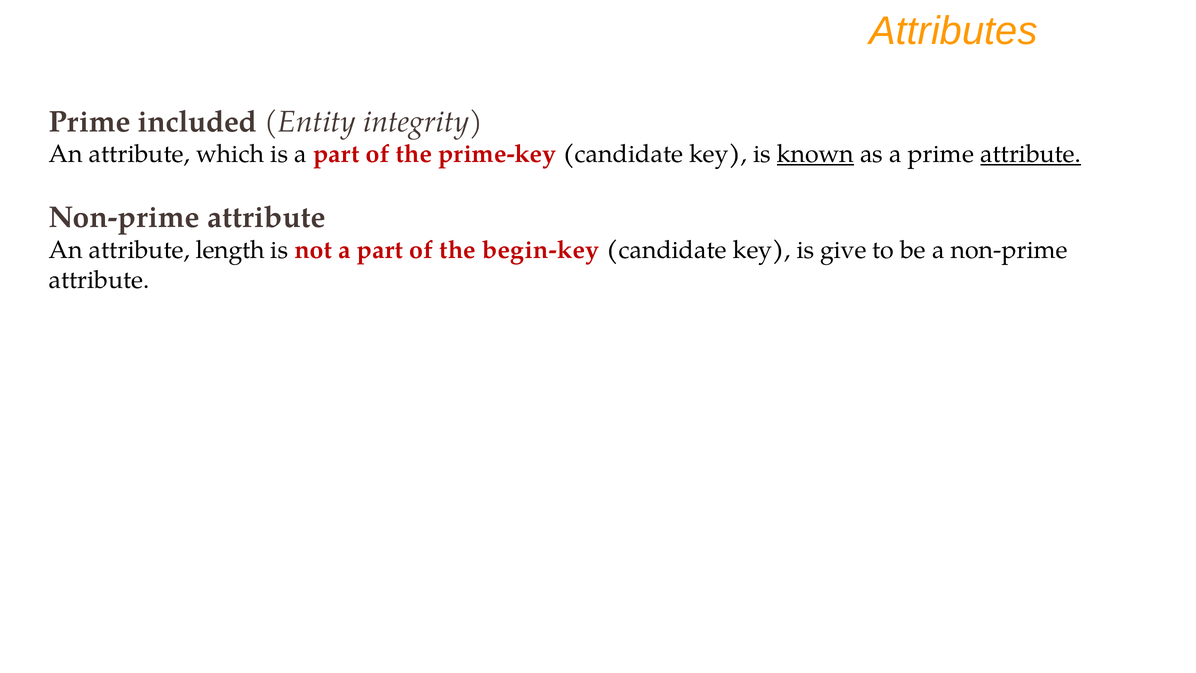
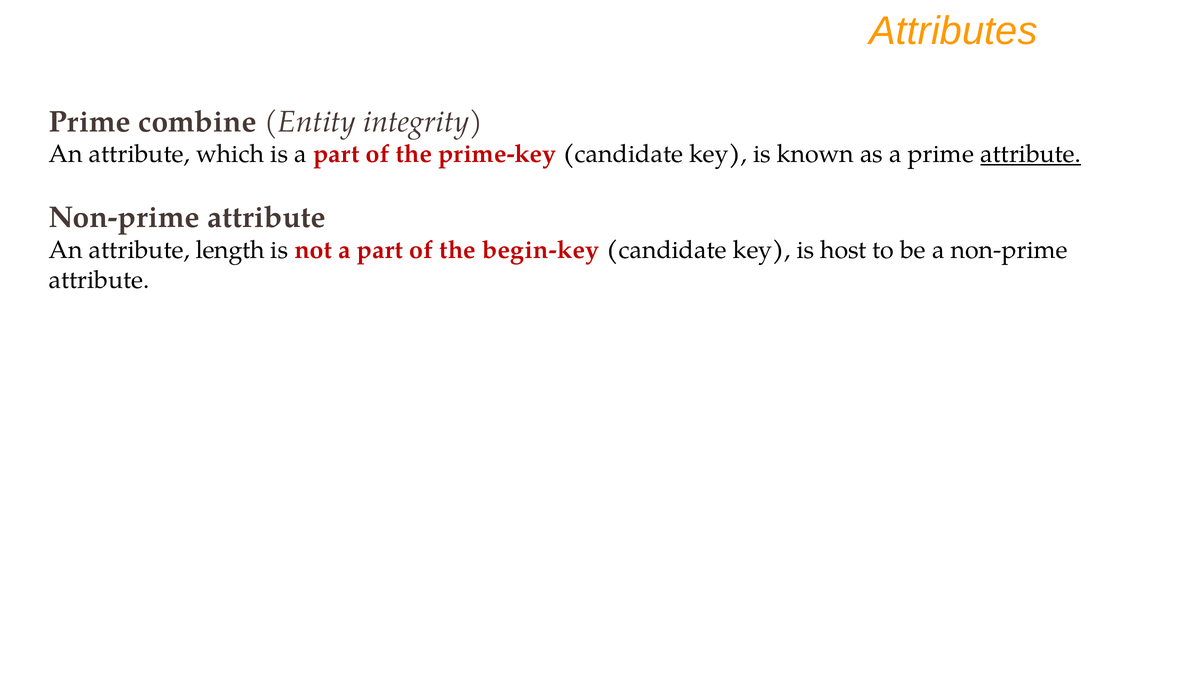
included: included -> combine
known underline: present -> none
give: give -> host
